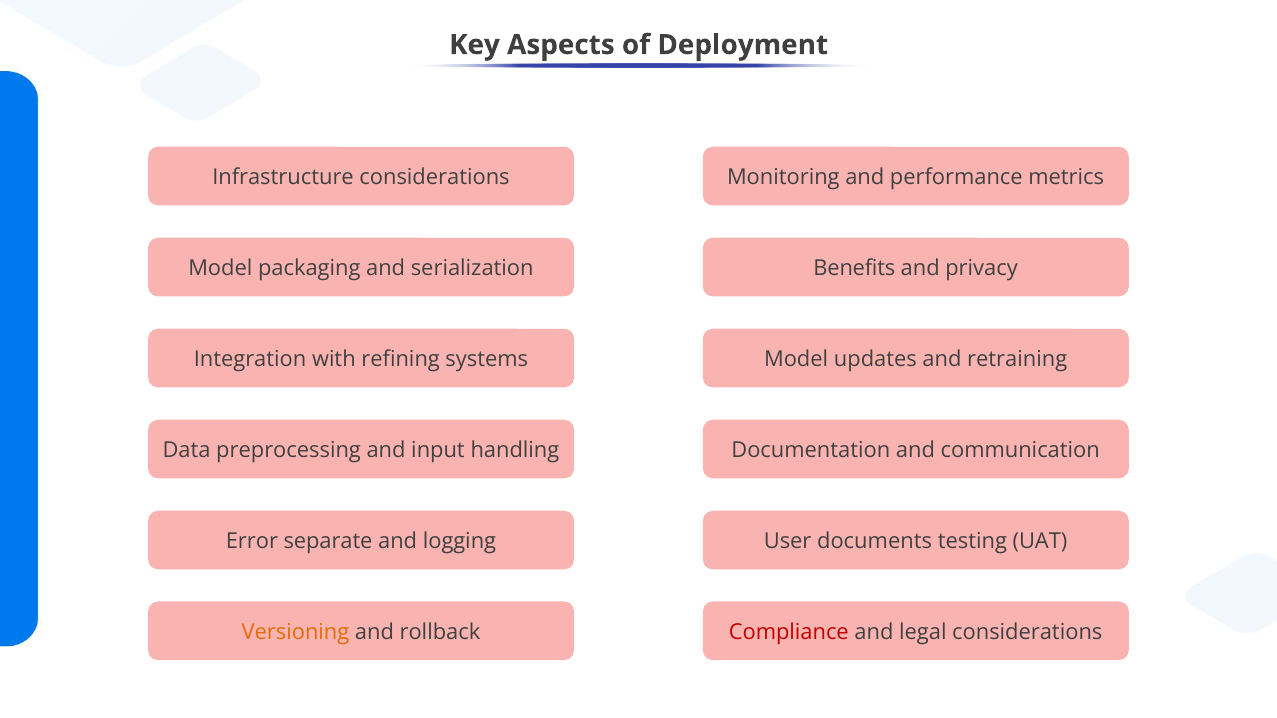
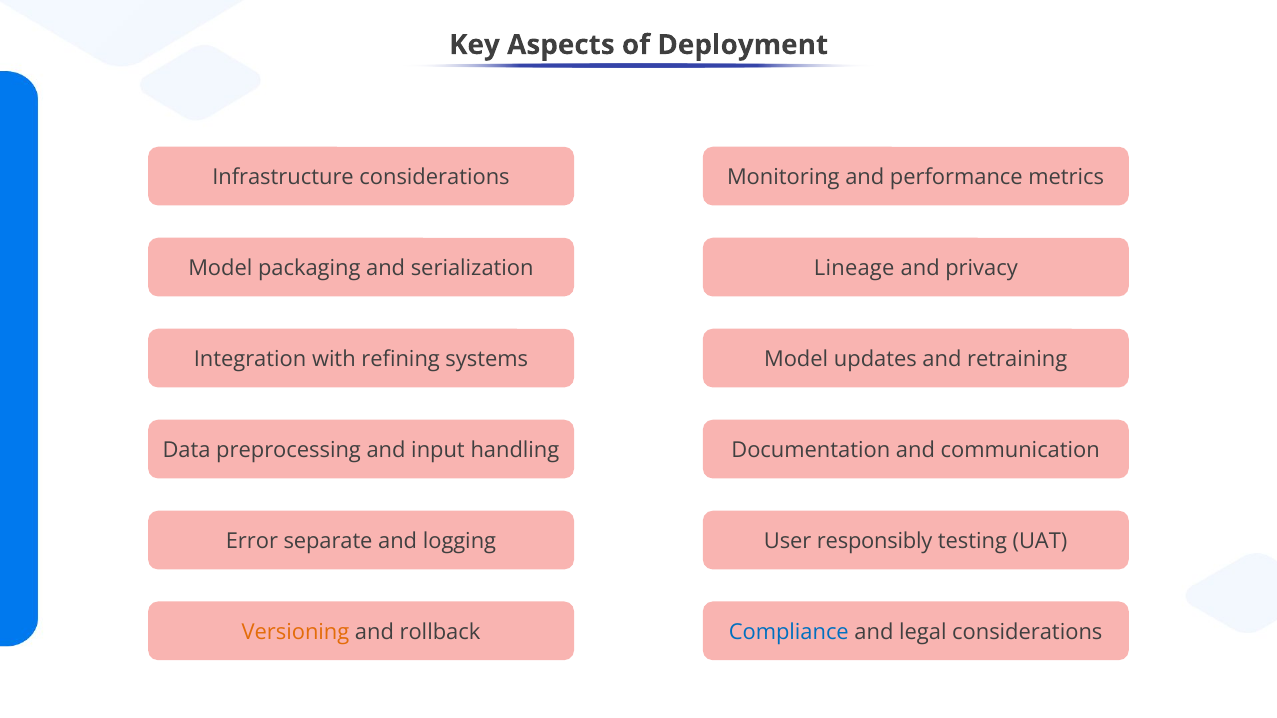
Benefits: Benefits -> Lineage
documents: documents -> responsibly
Compliance colour: red -> blue
